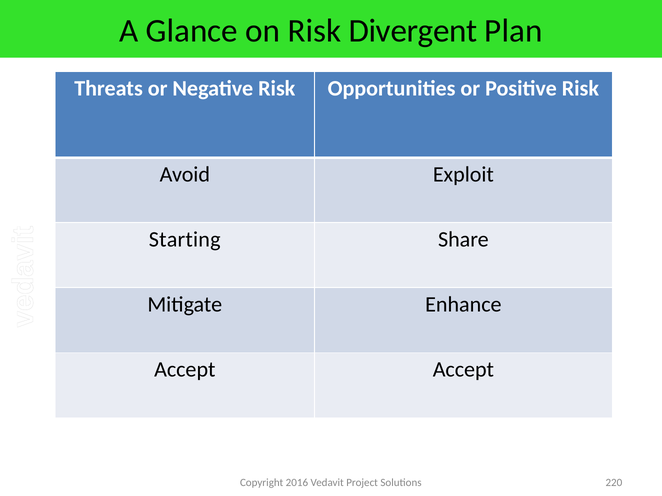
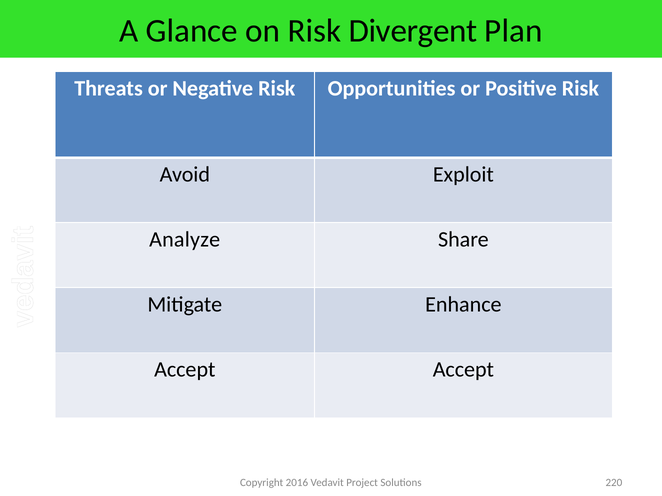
Starting: Starting -> Analyze
